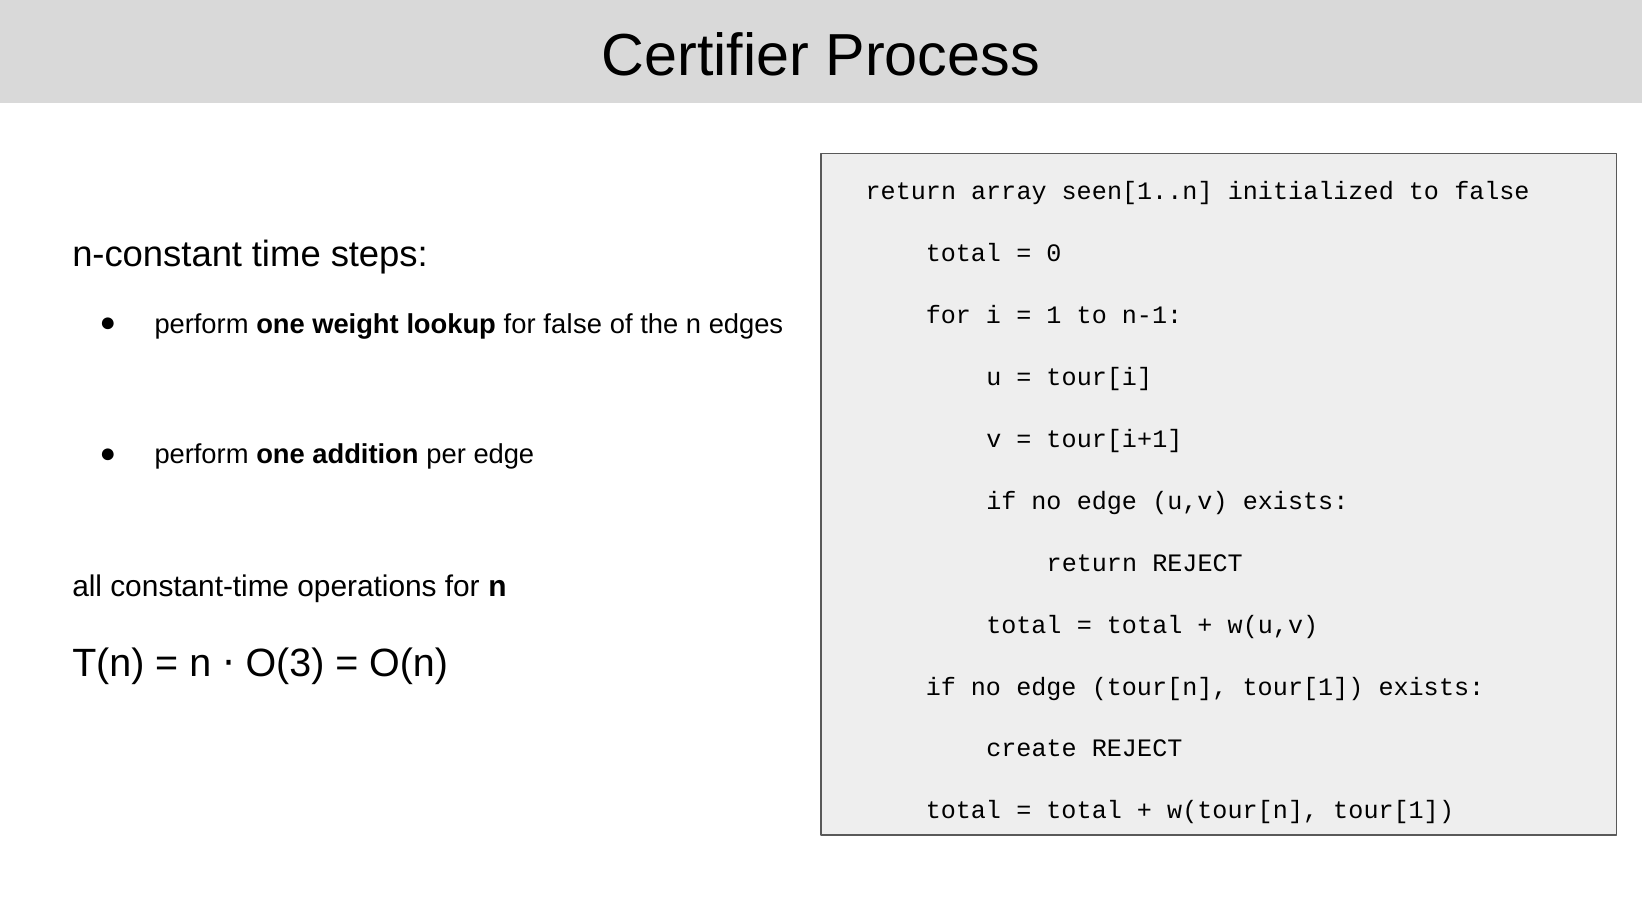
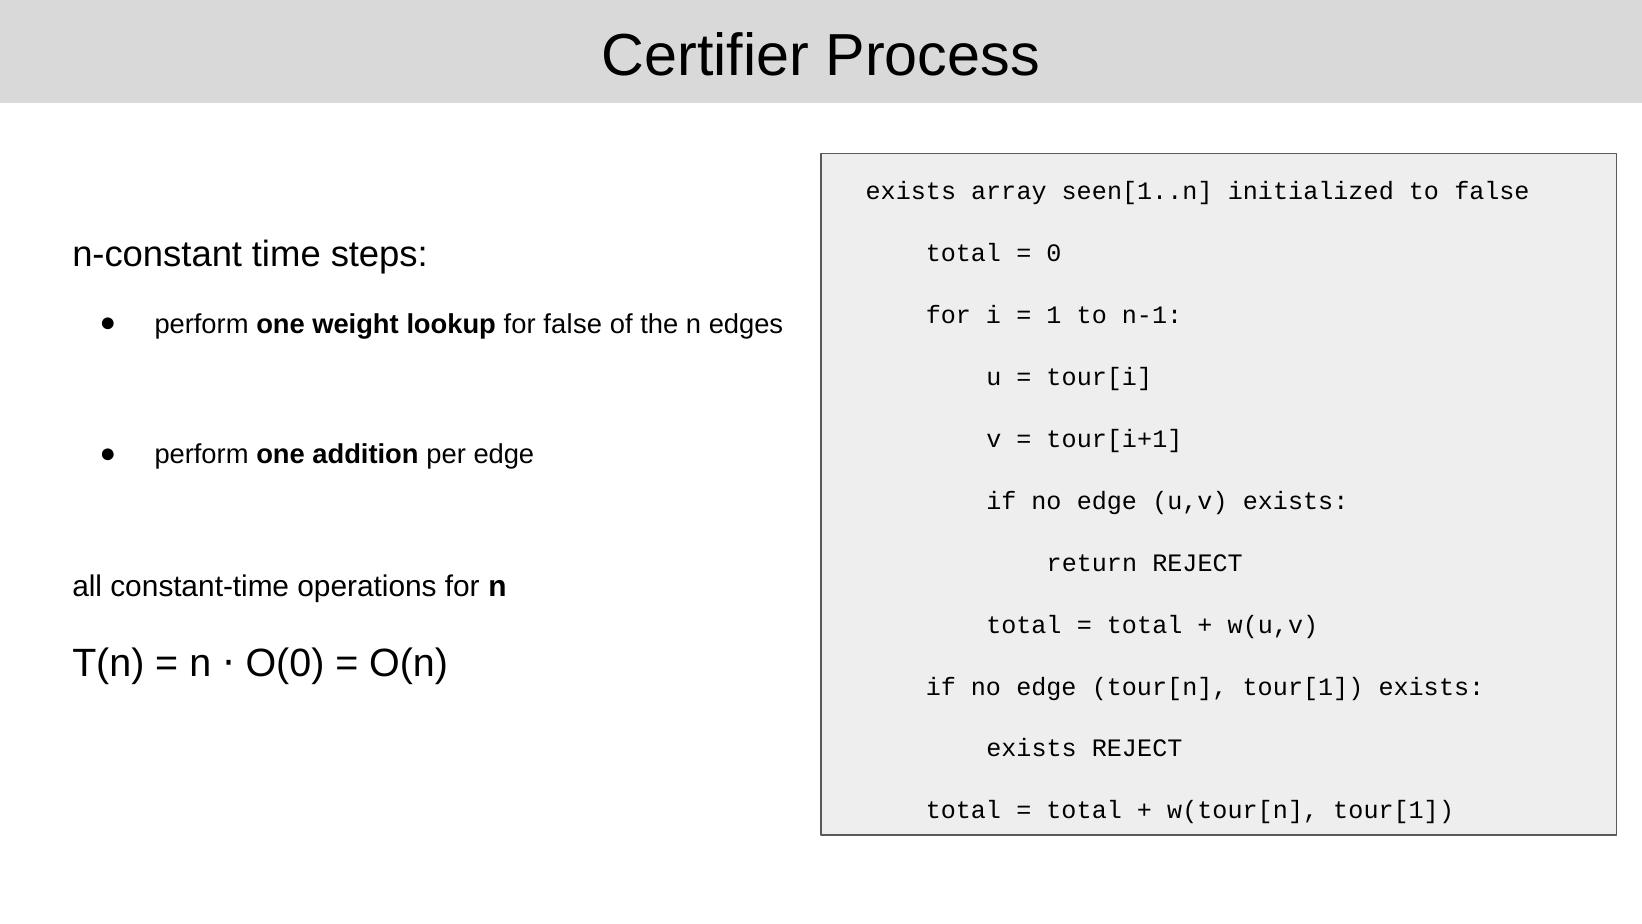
return at (911, 191): return -> exists
O(3: O(3 -> O(0
create at (1032, 748): create -> exists
